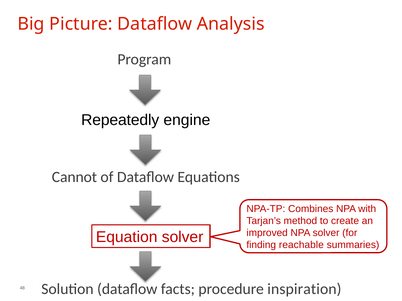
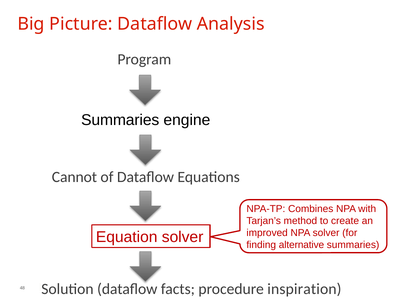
Repeatedly at (120, 120): Repeatedly -> Summaries
reachable: reachable -> alternative
